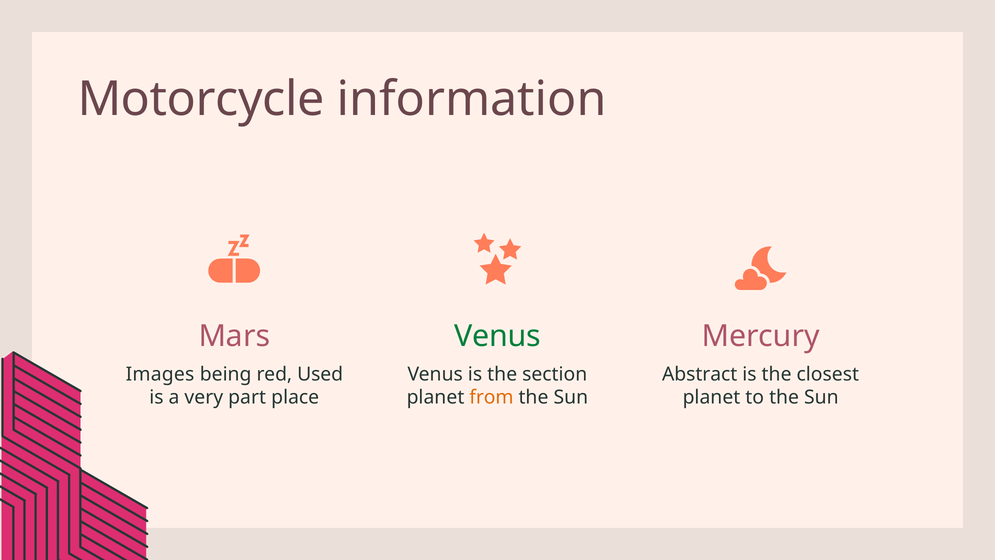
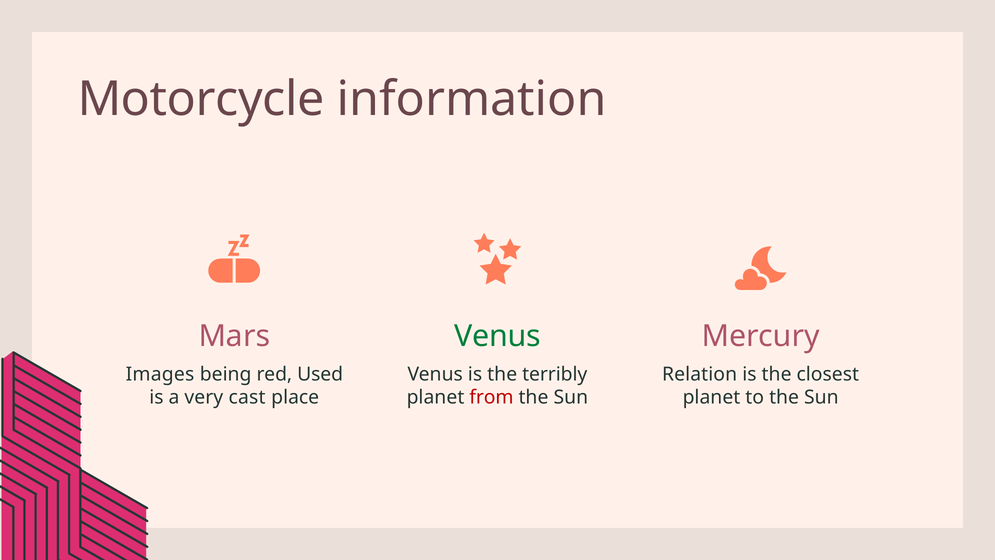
section: section -> terribly
Abstract: Abstract -> Relation
part: part -> cast
from colour: orange -> red
